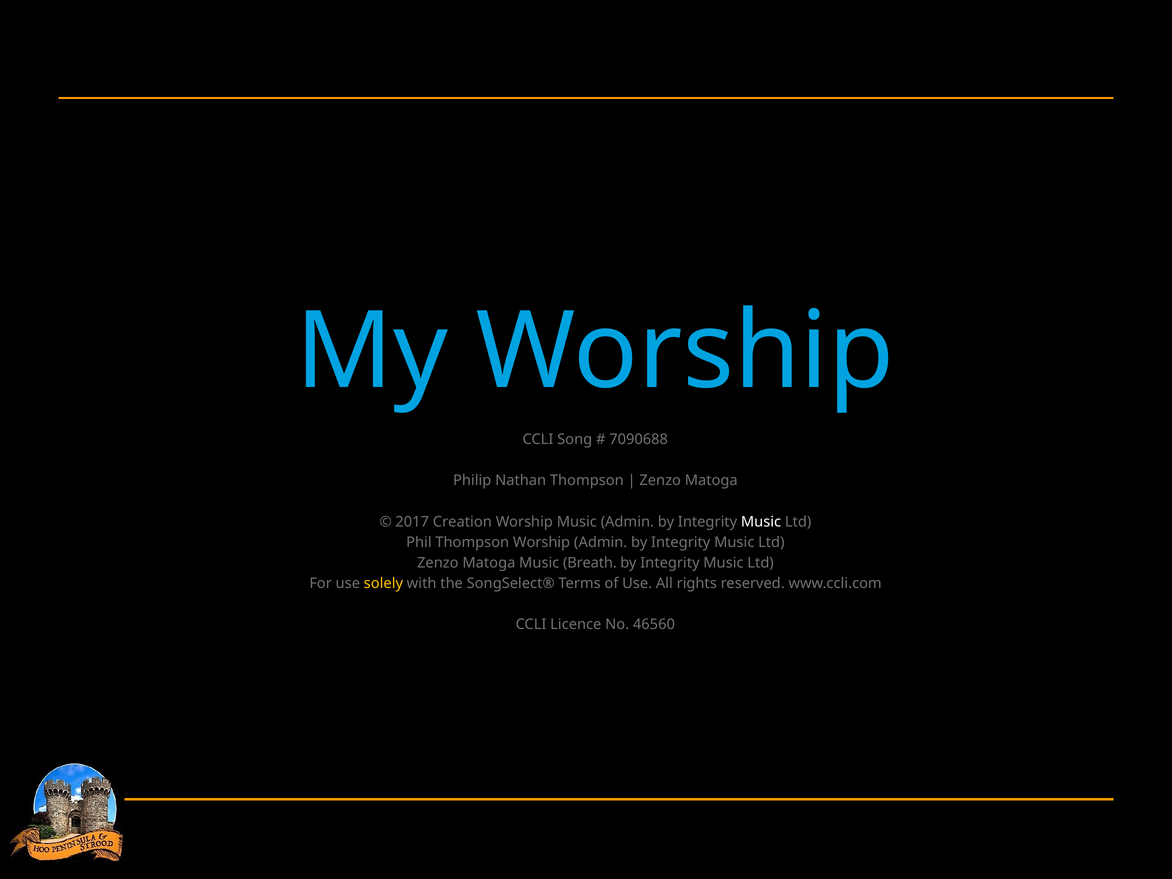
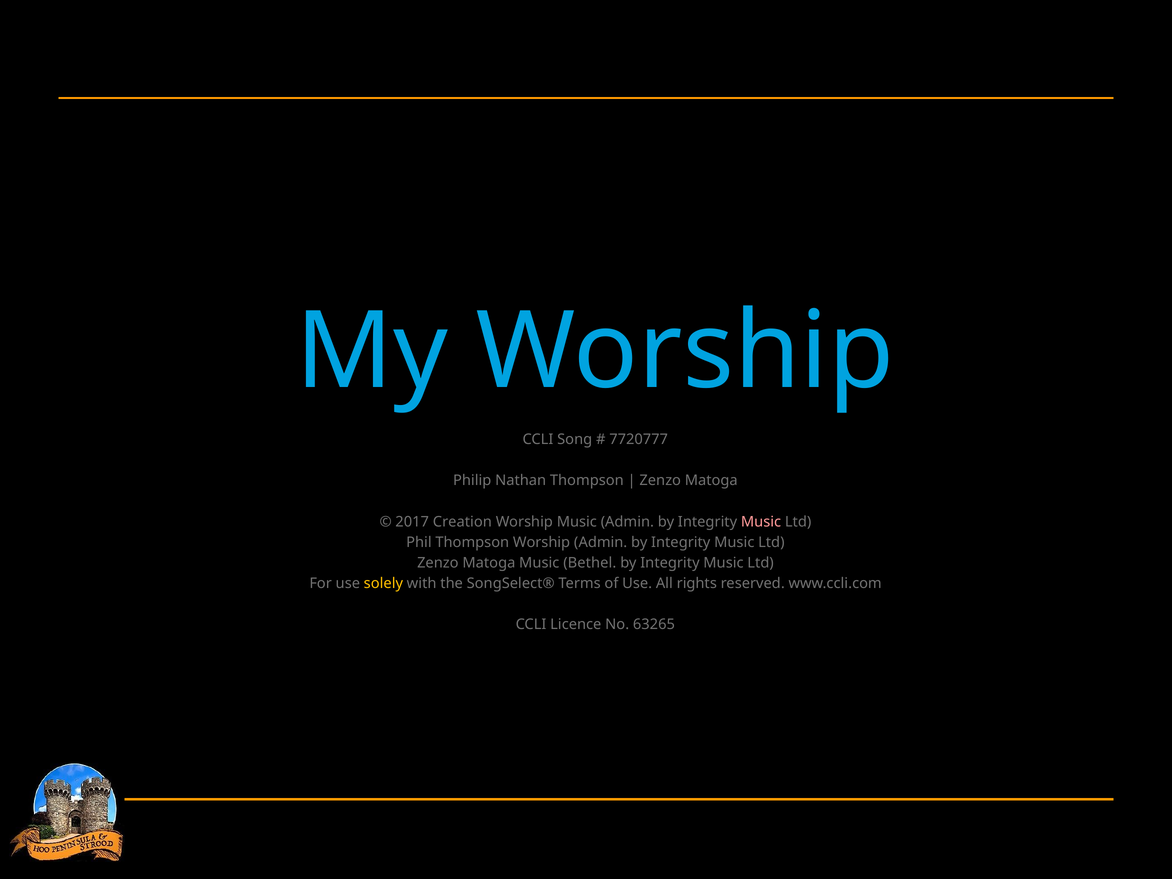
7090688: 7090688 -> 7720777
Music at (761, 522) colour: white -> pink
Breath: Breath -> Bethel
46560: 46560 -> 63265
